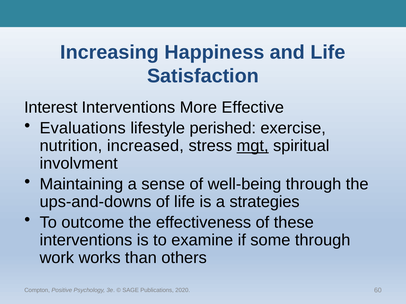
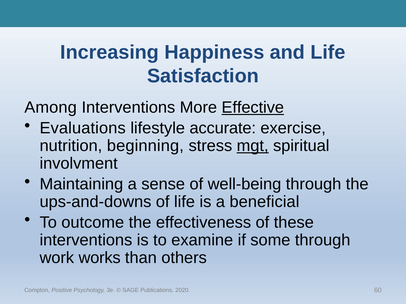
Interest: Interest -> Among
Effective underline: none -> present
perished: perished -> accurate
increased: increased -> beginning
strategies: strategies -> beneficial
